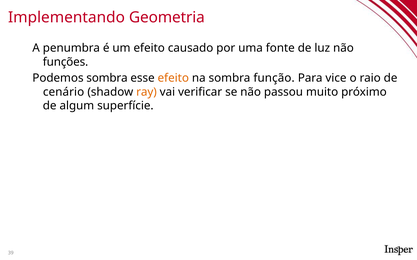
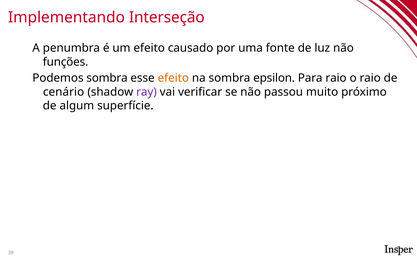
Geometria: Geometria -> Interseção
função: função -> epsilon
Para vice: vice -> raio
ray colour: orange -> purple
